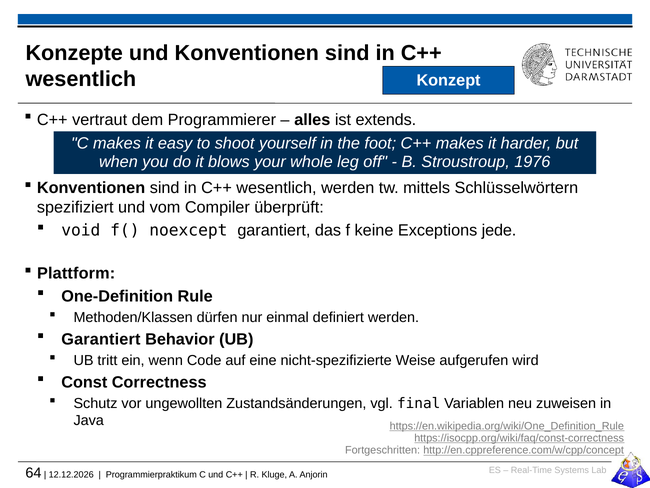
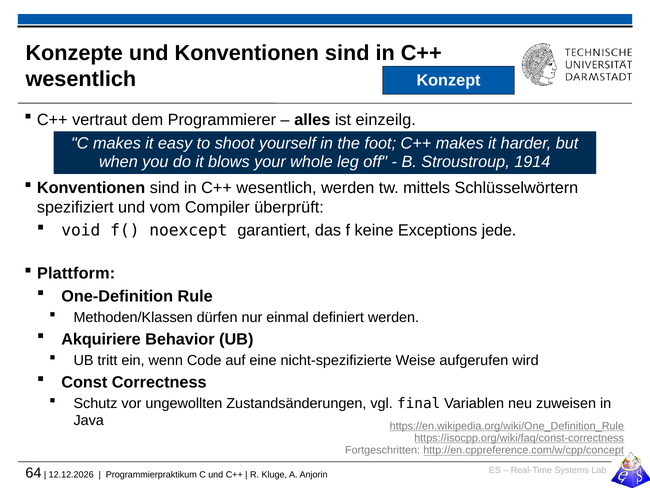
extends: extends -> einzeilg
1976: 1976 -> 1914
Garantiert at (101, 339): Garantiert -> Akquiriere
